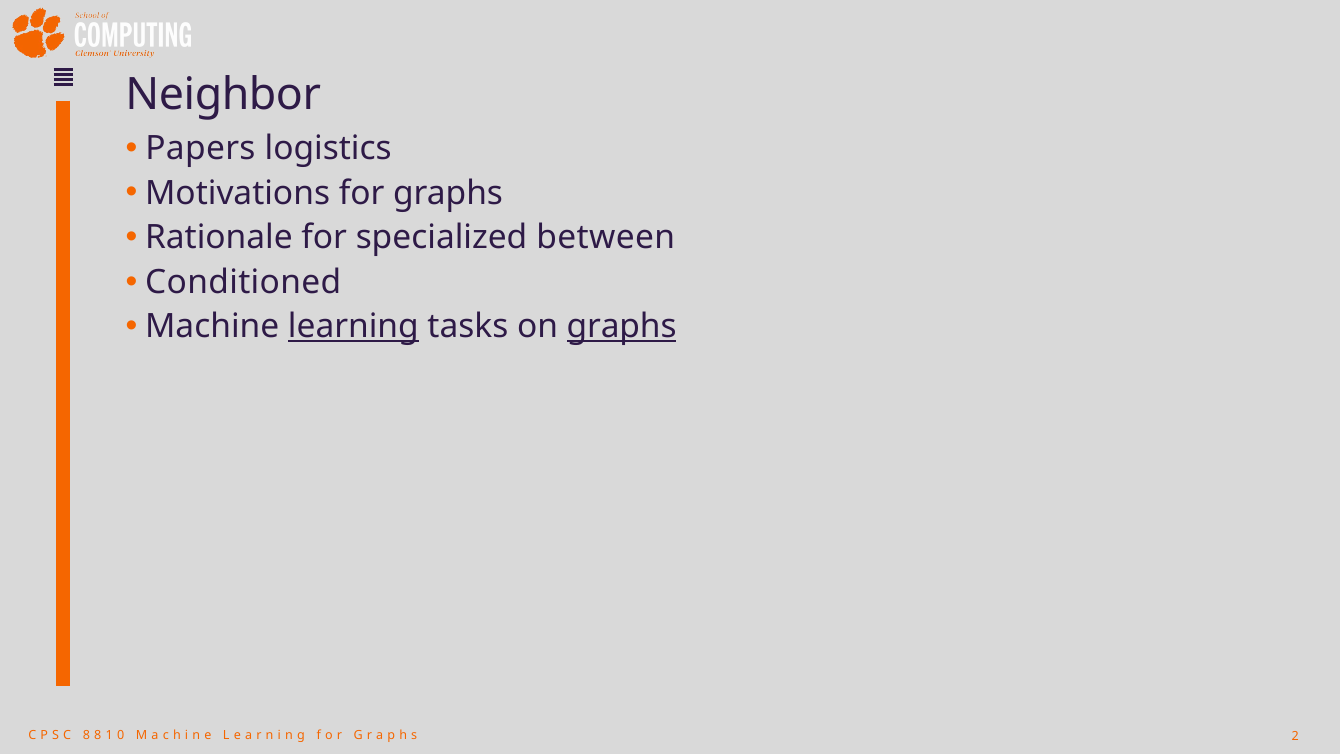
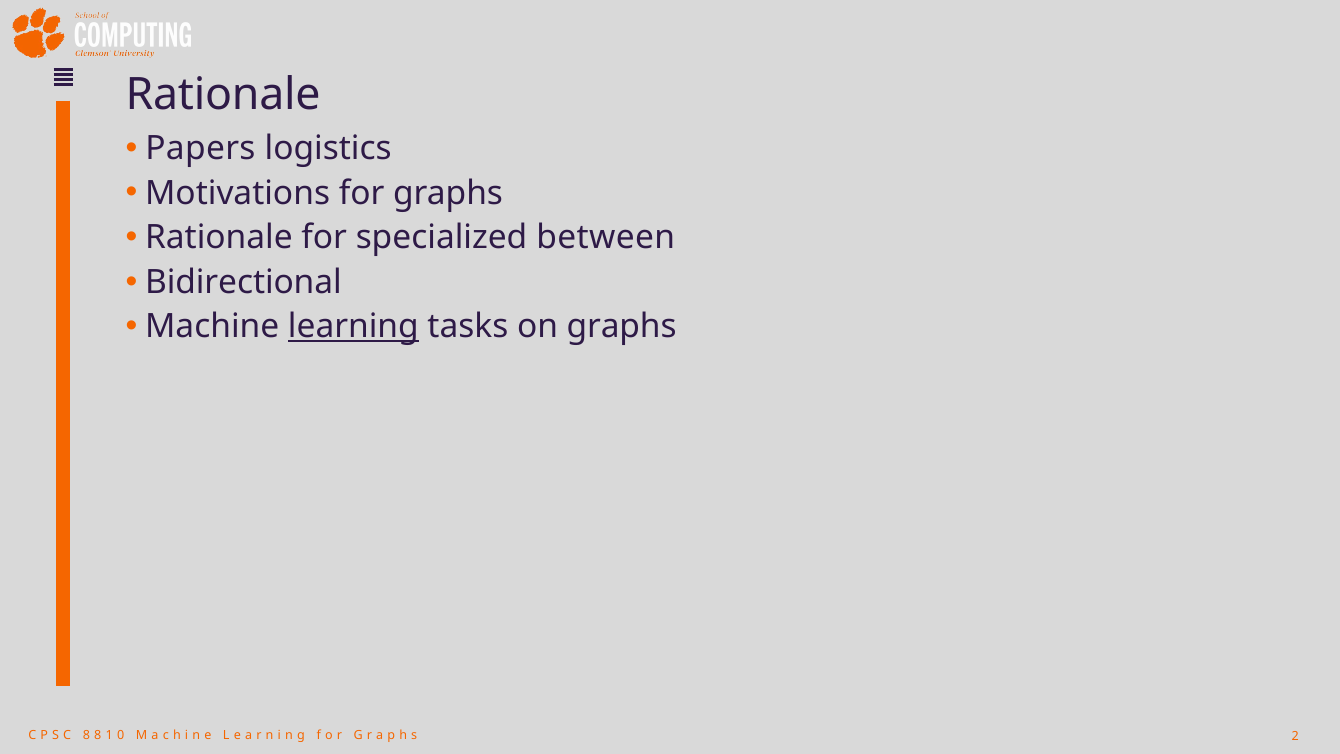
Neighbor at (223, 94): Neighbor -> Rationale
Conditioned: Conditioned -> Bidirectional
graphs at (622, 327) underline: present -> none
